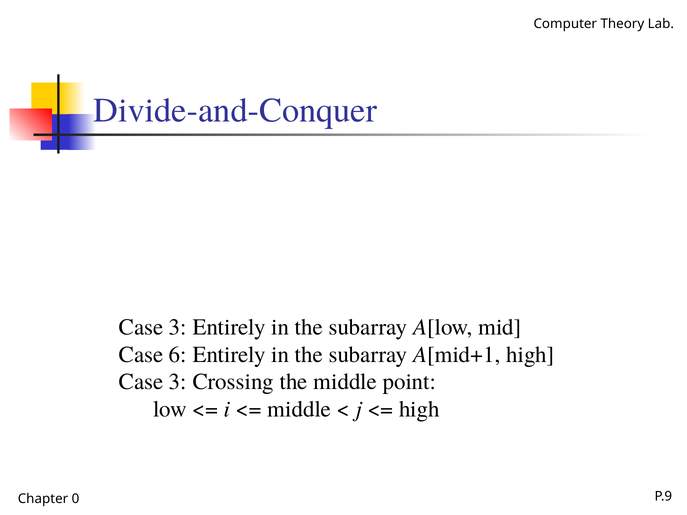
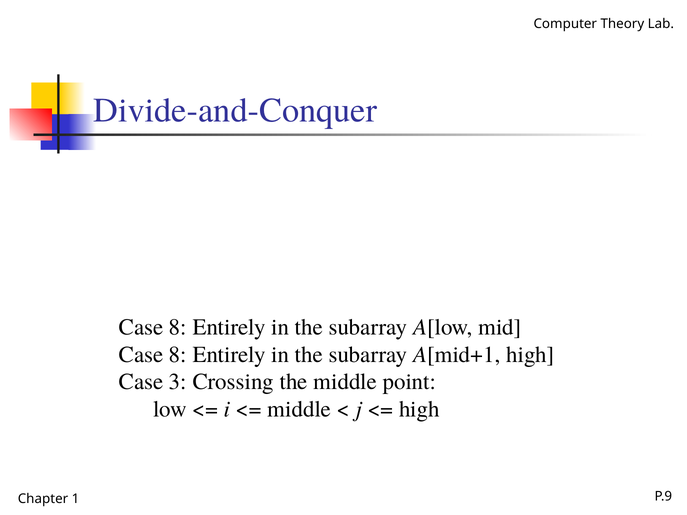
3 at (178, 327): 3 -> 8
6 at (178, 355): 6 -> 8
0: 0 -> 1
